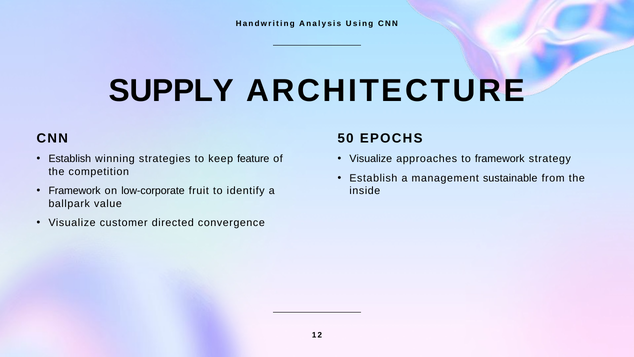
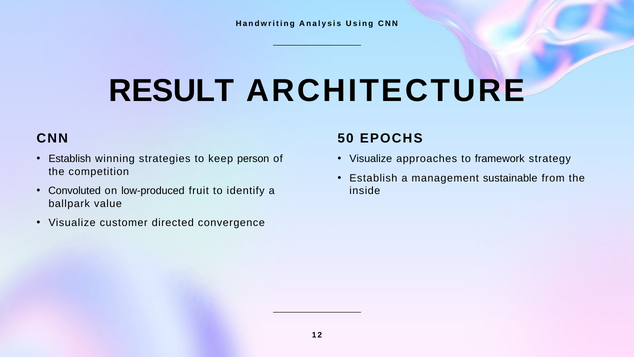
SUPPLY: SUPPLY -> RESULT
feature: feature -> person
Framework at (75, 191): Framework -> Convoluted
low-corporate: low-corporate -> low-produced
